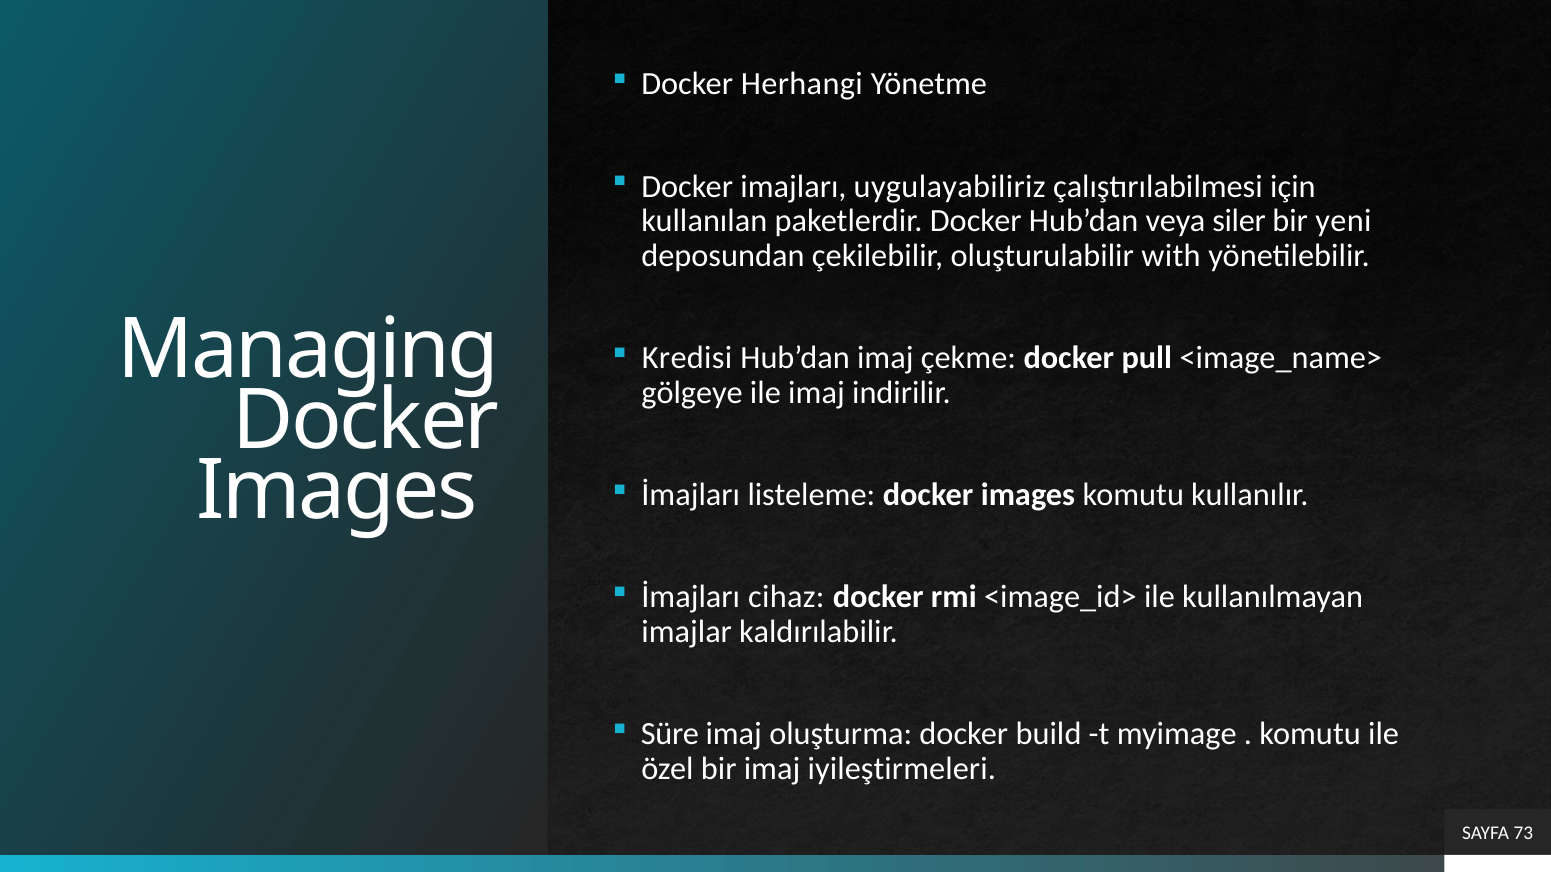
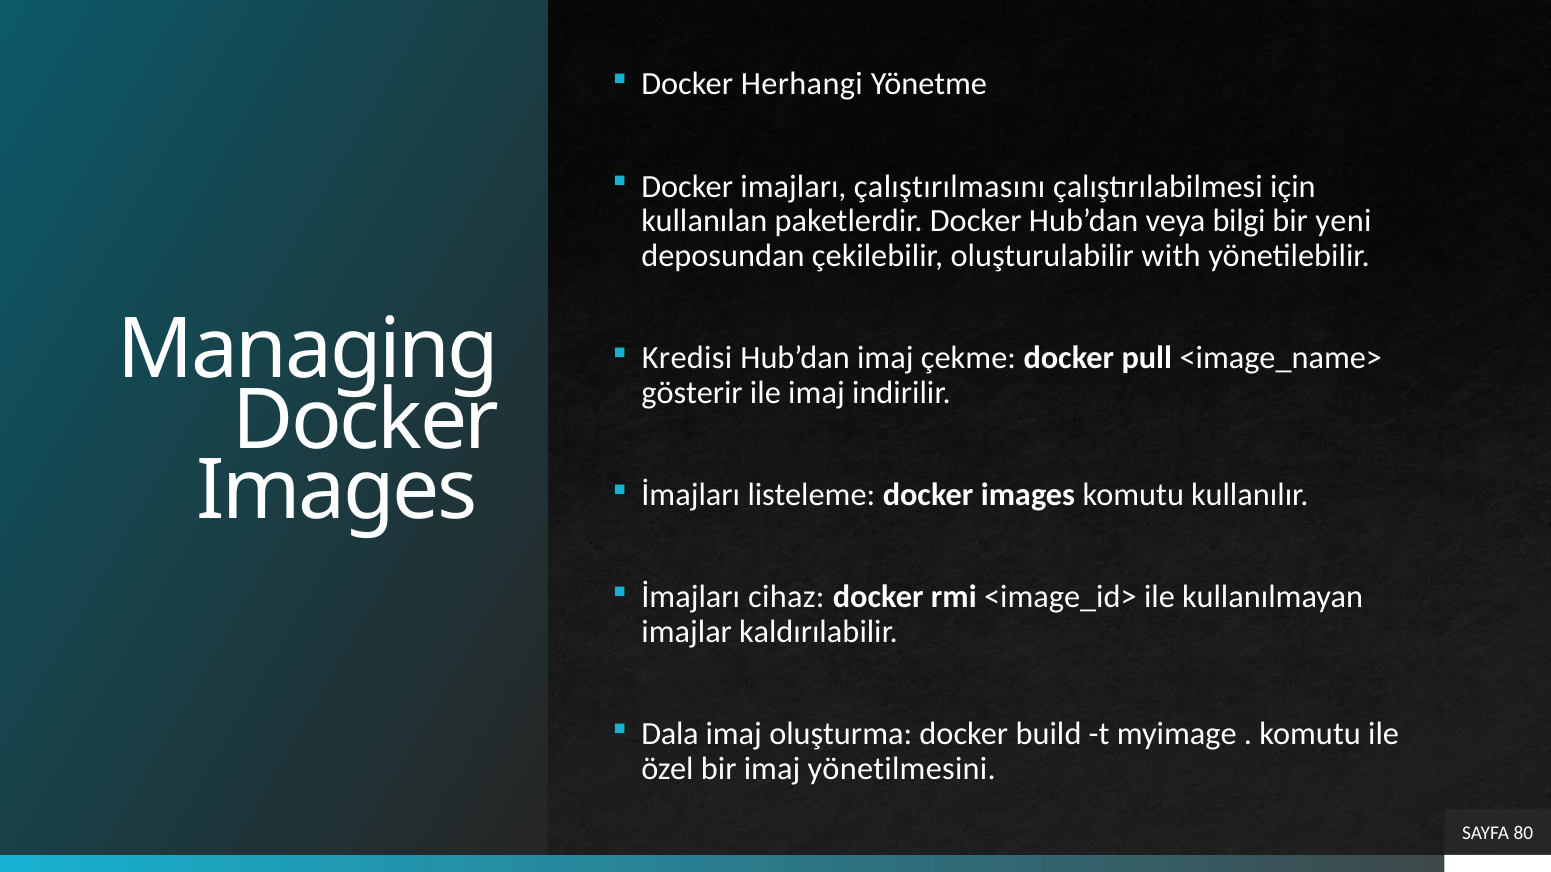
uygulayabiliriz: uygulayabiliriz -> çalıştırılmasını
siler: siler -> bilgi
gölgeye: gölgeye -> gösterir
Süre: Süre -> Dala
iyileştirmeleri: iyileştirmeleri -> yönetilmesini
73: 73 -> 80
